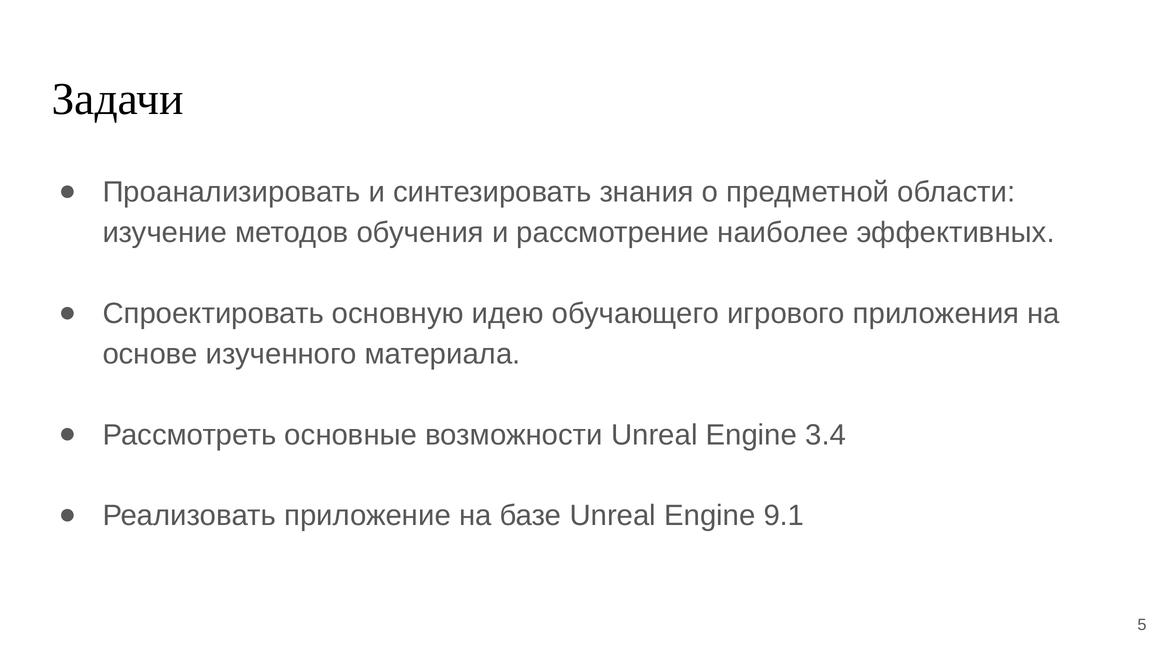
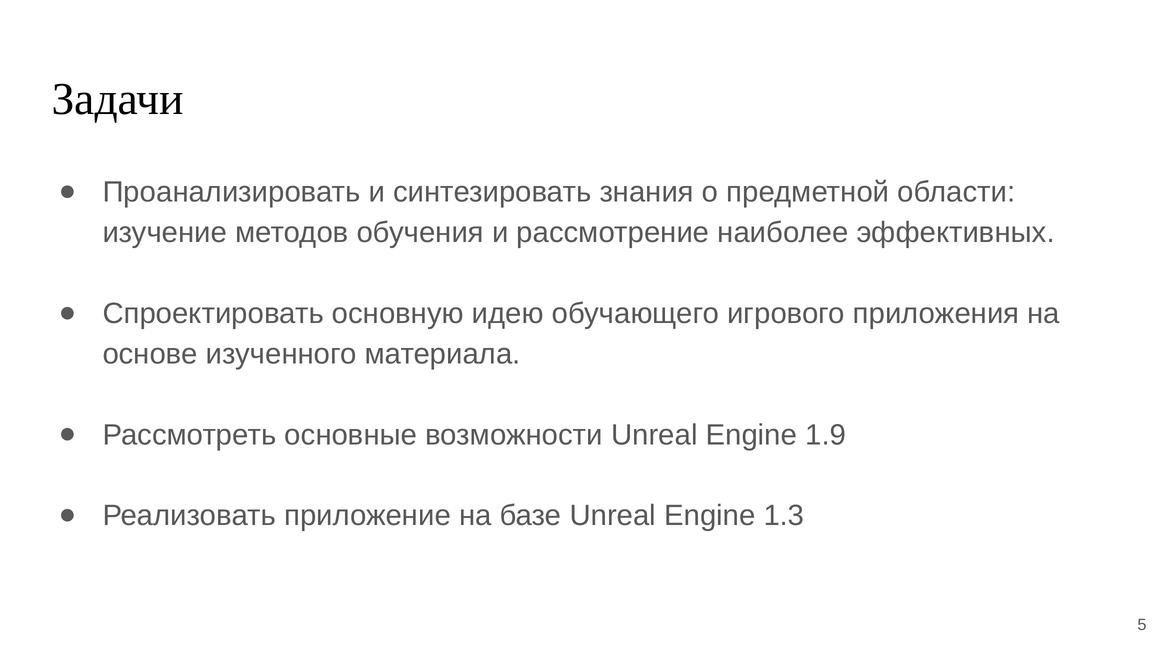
3.4: 3.4 -> 1.9
9.1: 9.1 -> 1.3
